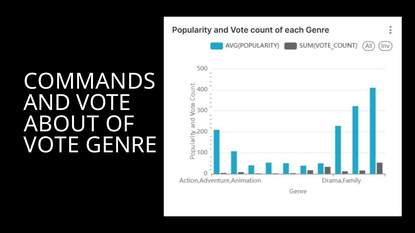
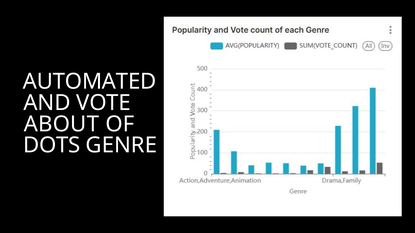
COMMANDS: COMMANDS -> AUTOMATED
VOTE at (51, 146): VOTE -> DOTS
